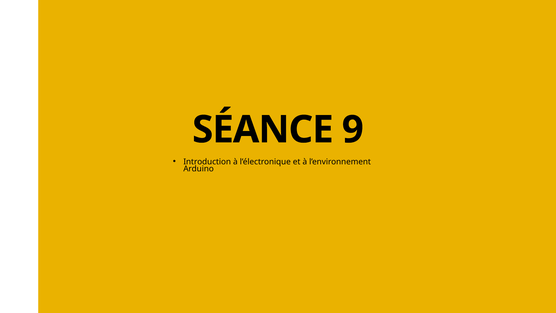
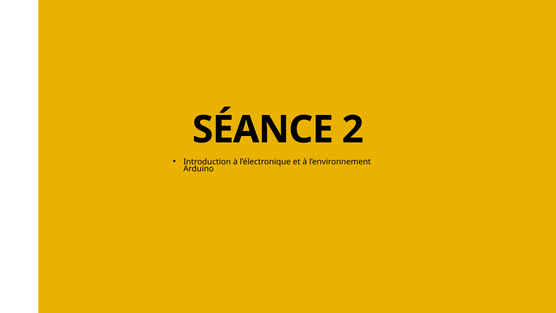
9: 9 -> 2
